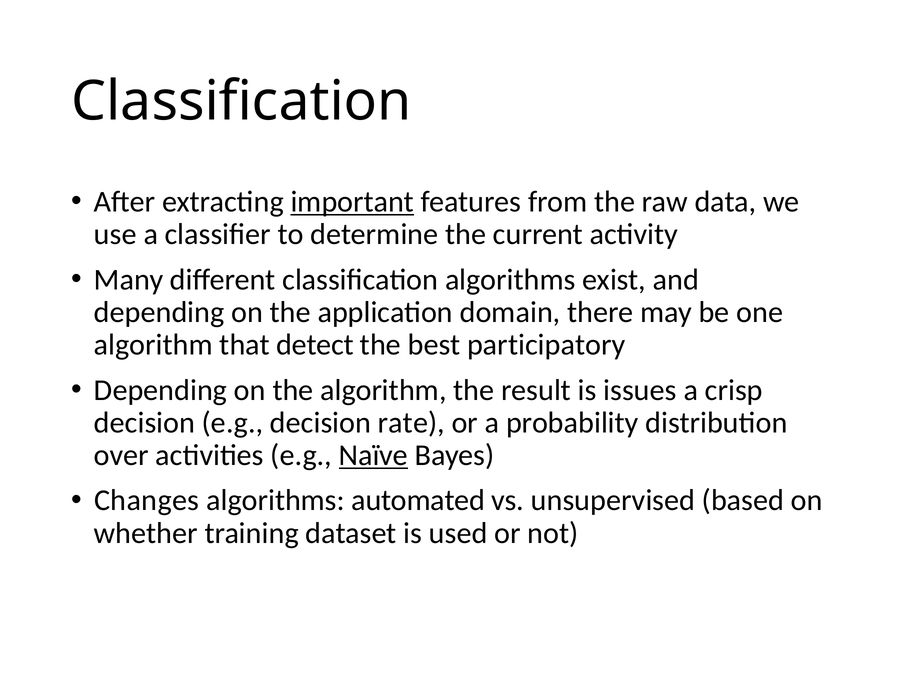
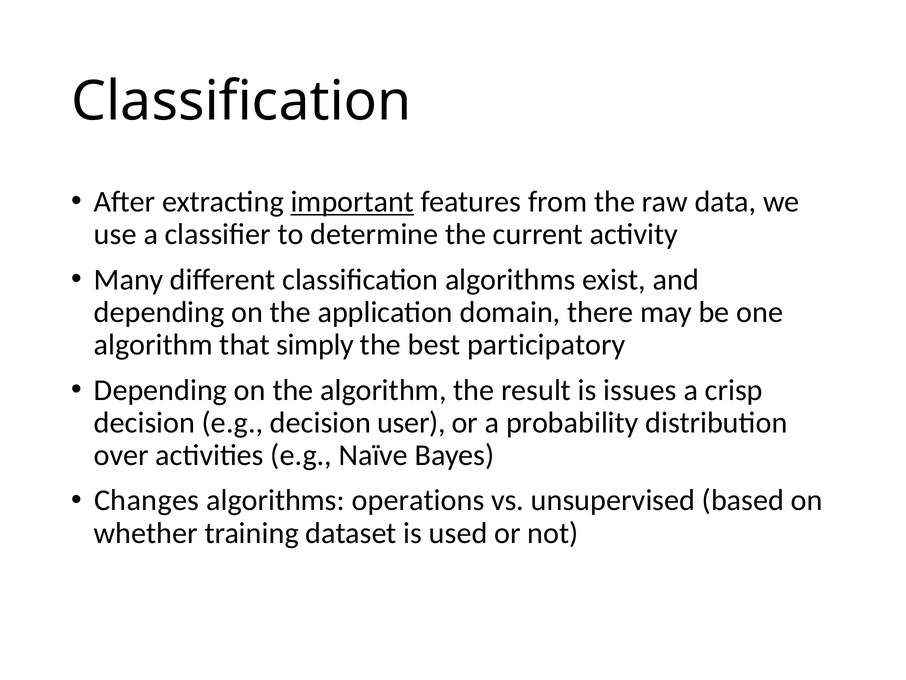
detect: detect -> simply
rate: rate -> user
Naïve underline: present -> none
automated: automated -> operations
